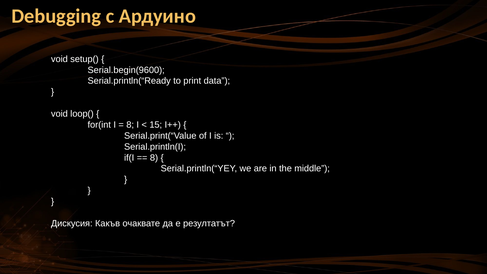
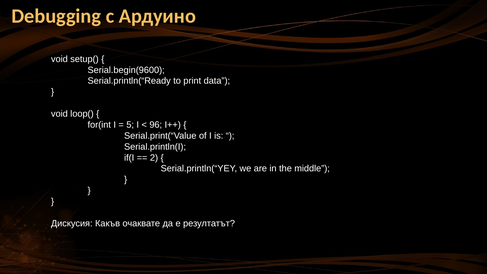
8 at (130, 125): 8 -> 5
15: 15 -> 96
8 at (154, 158): 8 -> 2
